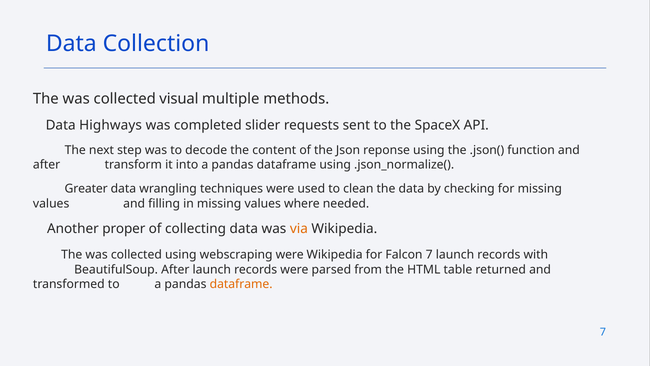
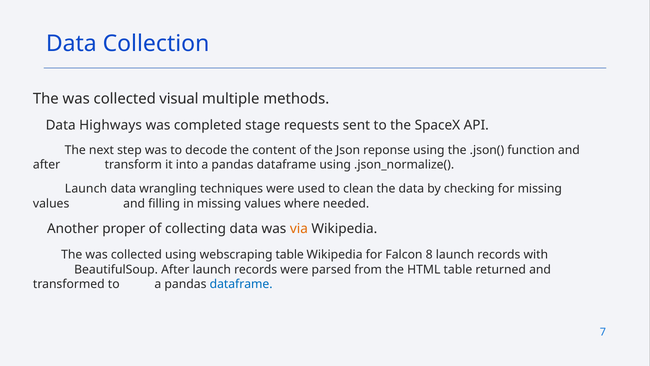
slider: slider -> stage
Greater at (86, 189): Greater -> Launch
webscraping were: were -> table
Falcon 7: 7 -> 8
dataframe at (241, 284) colour: orange -> blue
